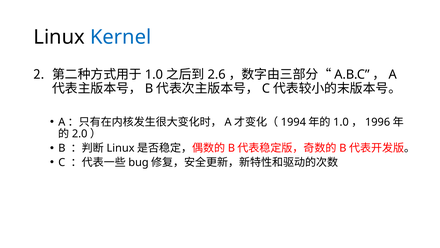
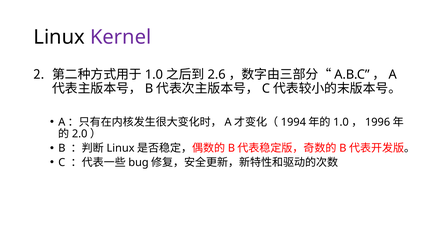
Kernel colour: blue -> purple
